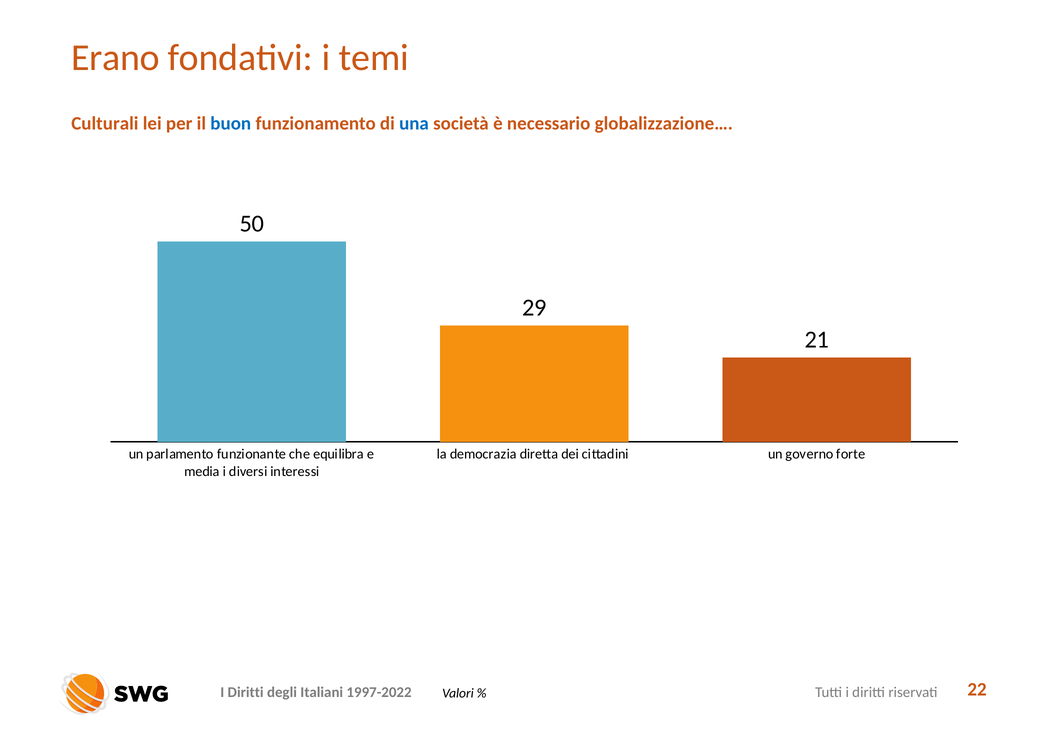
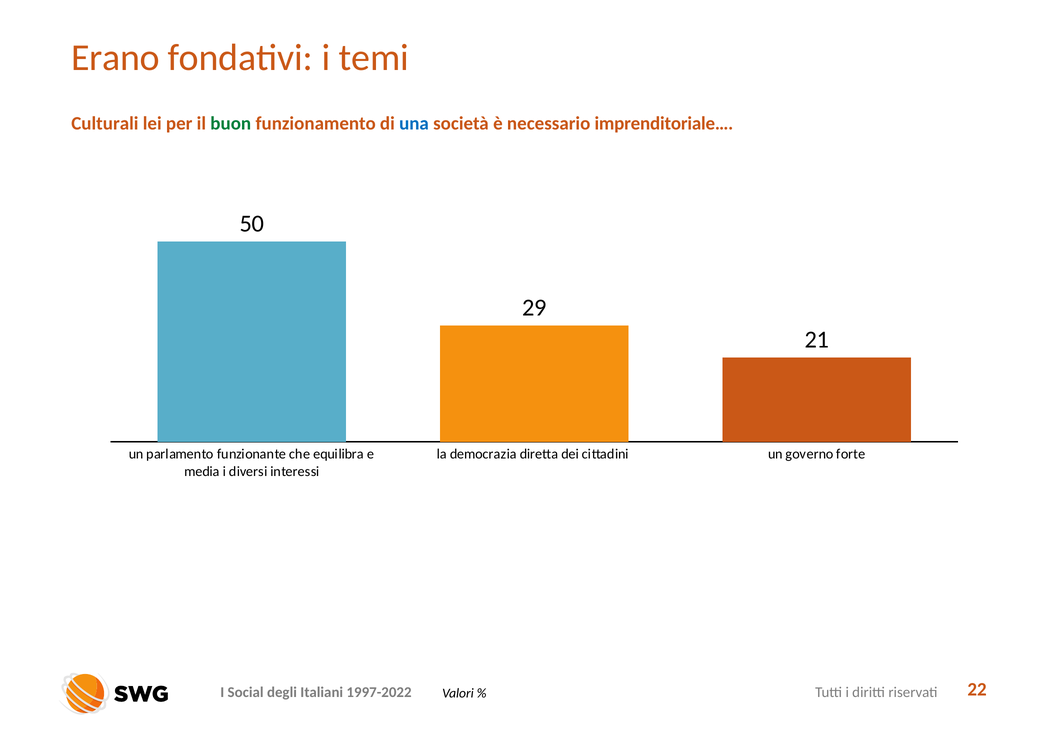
buon colour: blue -> green
globalizzazione…: globalizzazione… -> imprenditoriale…
Diritti at (246, 692): Diritti -> Social
